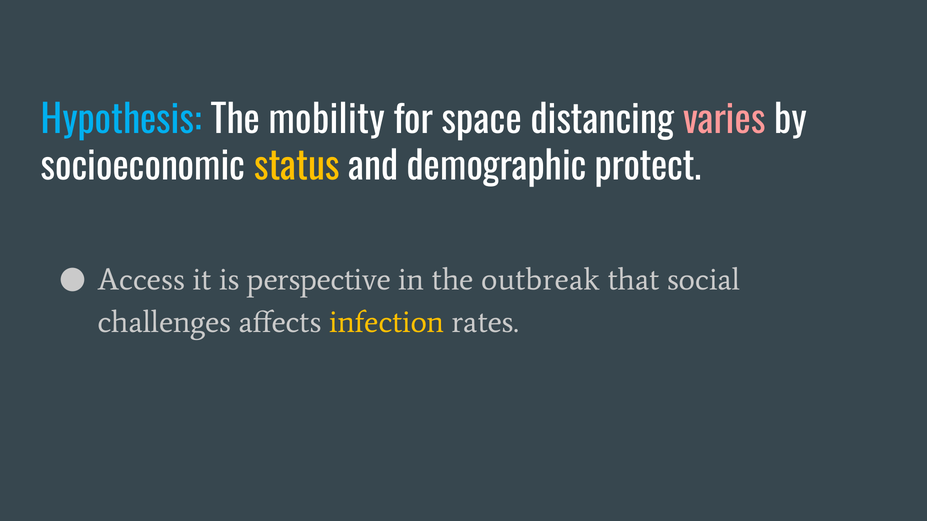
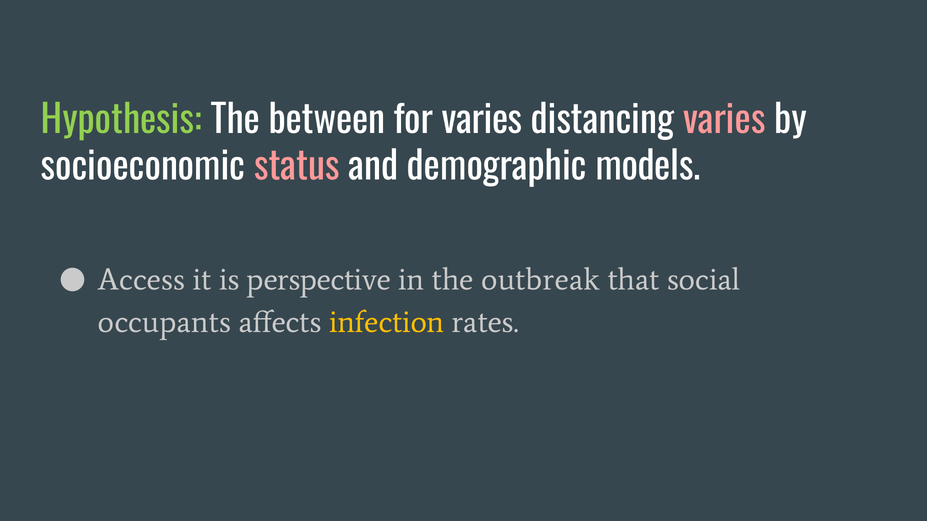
Hypothesis colour: light blue -> light green
mobility: mobility -> between
for space: space -> varies
status colour: yellow -> pink
protect: protect -> models
challenges: challenges -> occupants
